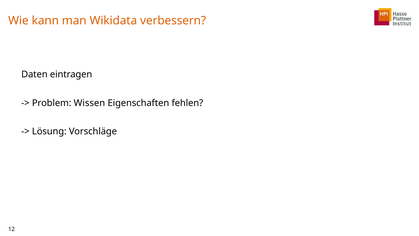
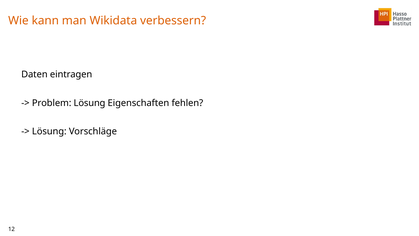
Problem Wissen: Wissen -> Lösung
